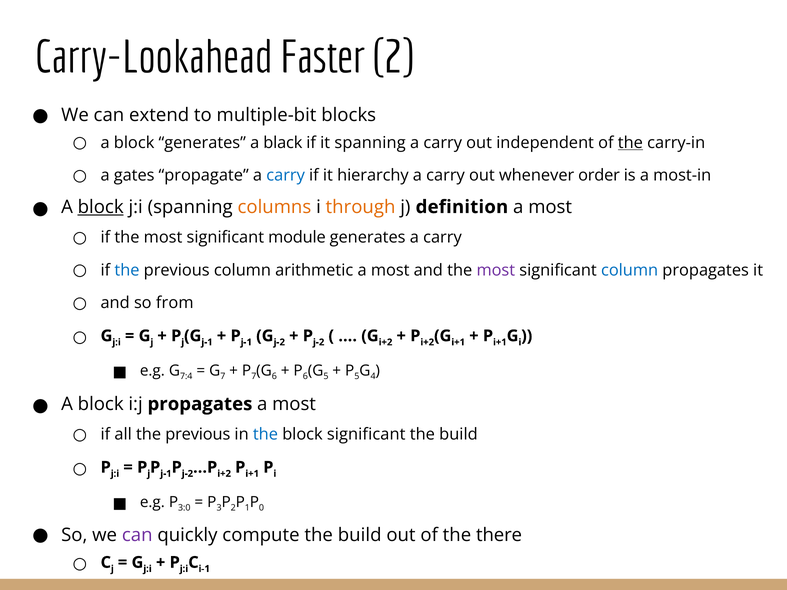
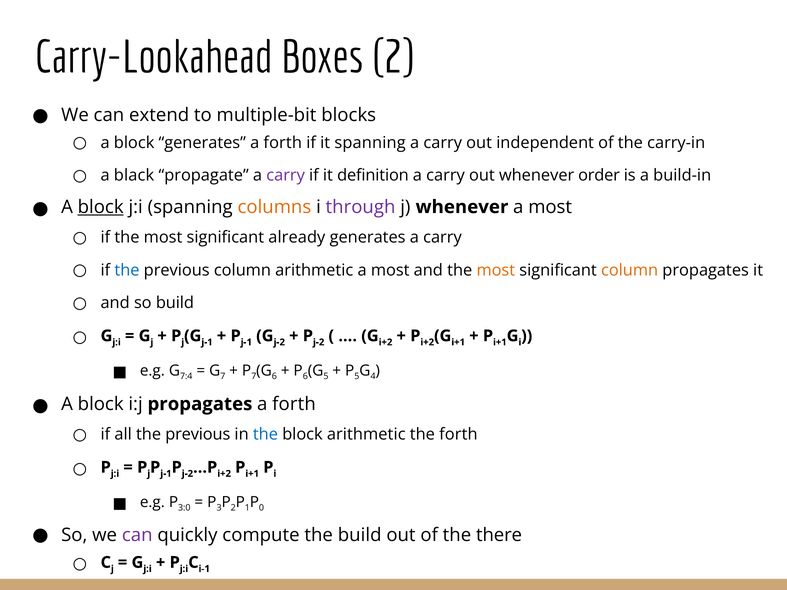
Faster: Faster -> Boxes
generates a black: black -> forth
the at (630, 143) underline: present -> none
gates: gates -> black
carry at (286, 176) colour: blue -> purple
hierarchy: hierarchy -> definition
most-in: most-in -> build-in
through colour: orange -> purple
j definition: definition -> whenever
module: module -> already
most at (496, 270) colour: purple -> orange
column at (630, 270) colour: blue -> orange
so from: from -> build
propagates a most: most -> forth
block significant: significant -> arithmetic
build at (458, 435): build -> forth
